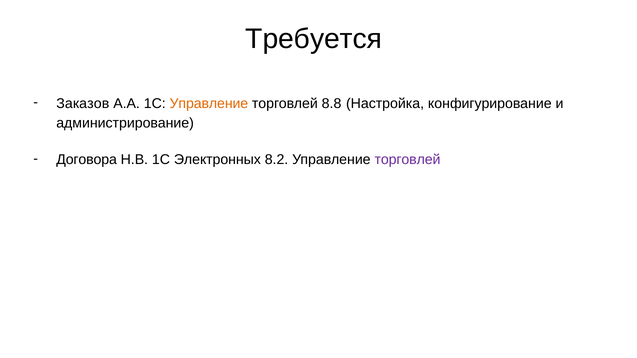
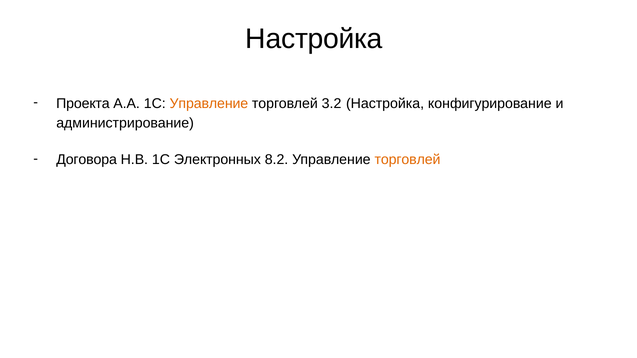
Требуется at (314, 39): Требуется -> Настройка
Заказов: Заказов -> Проекта
8.8: 8.8 -> 3.2
торговлей at (407, 160) colour: purple -> orange
